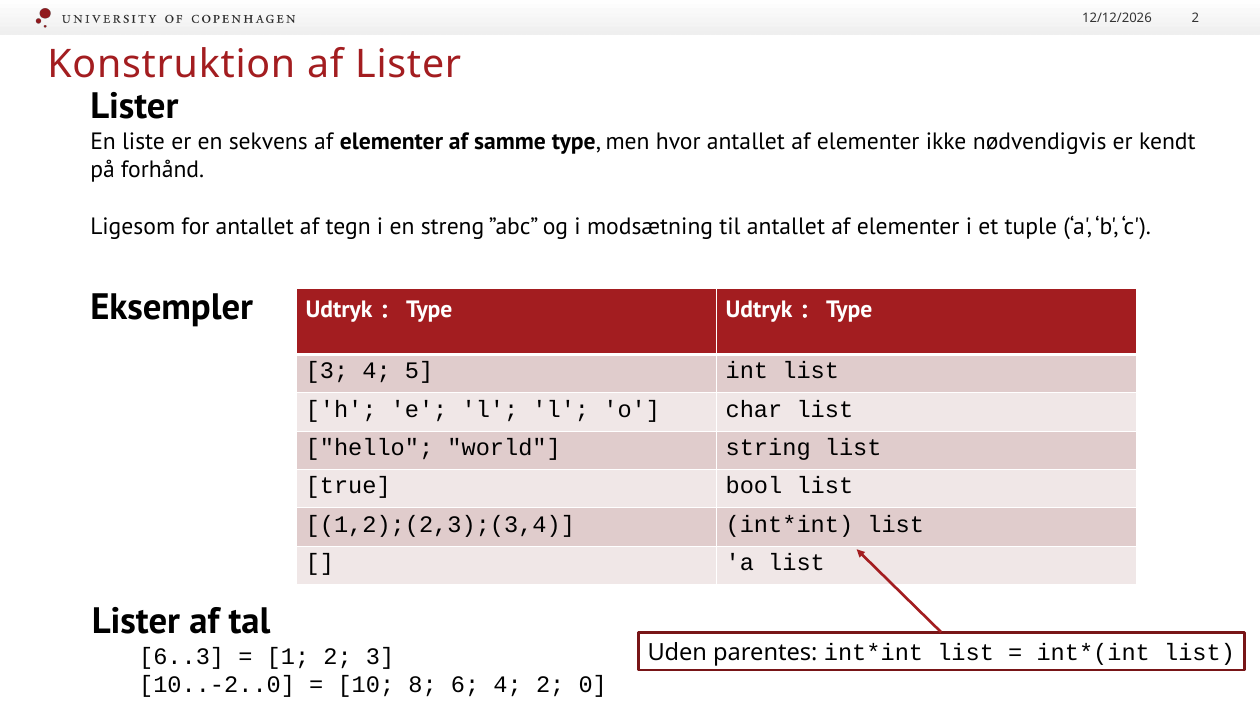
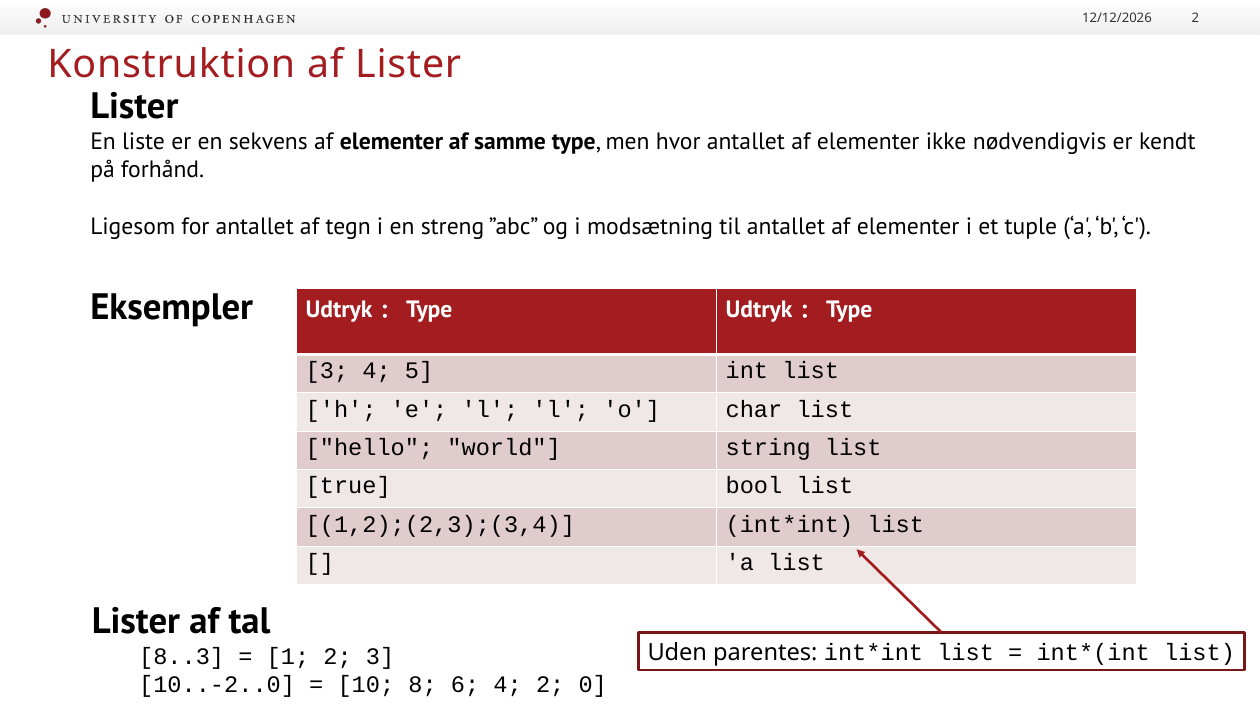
6..3: 6..3 -> 8..3
